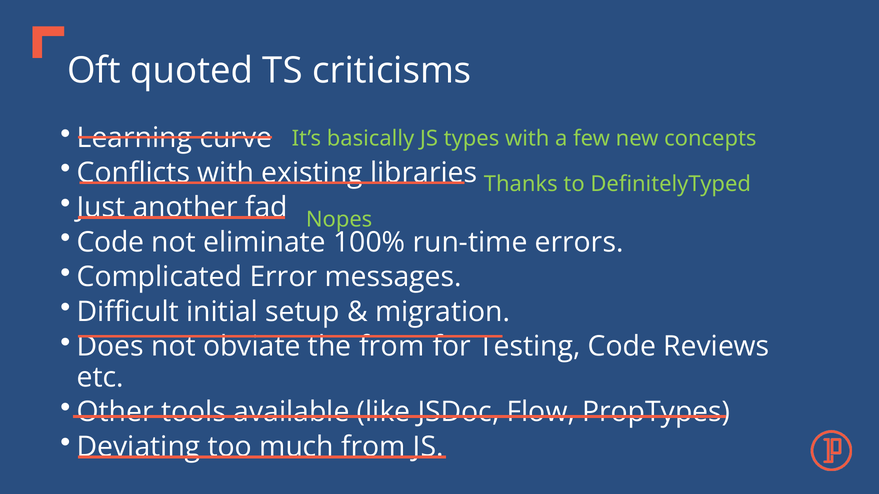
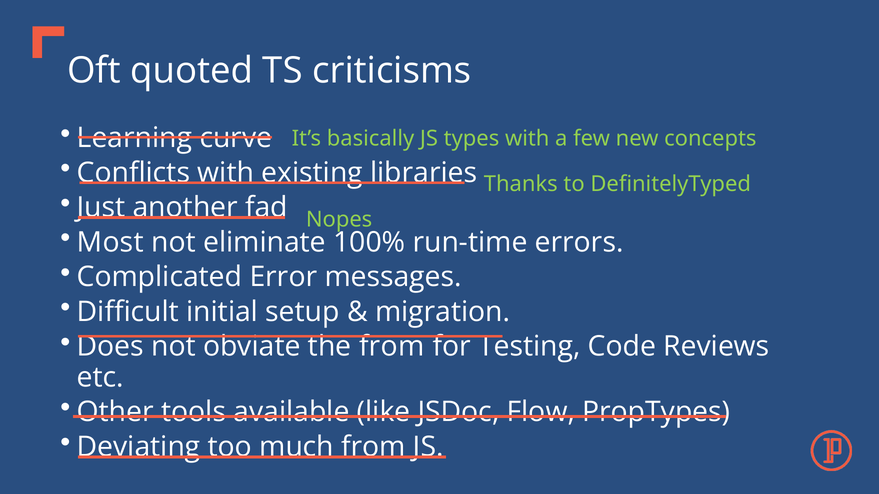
Code at (111, 243): Code -> Most
